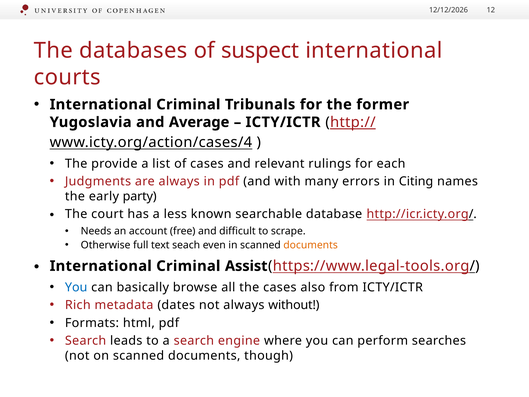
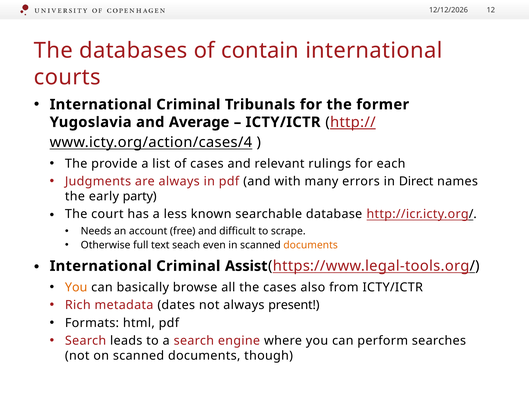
suspect: suspect -> contain
Citing: Citing -> Direct
You at (76, 287) colour: blue -> orange
without: without -> present
